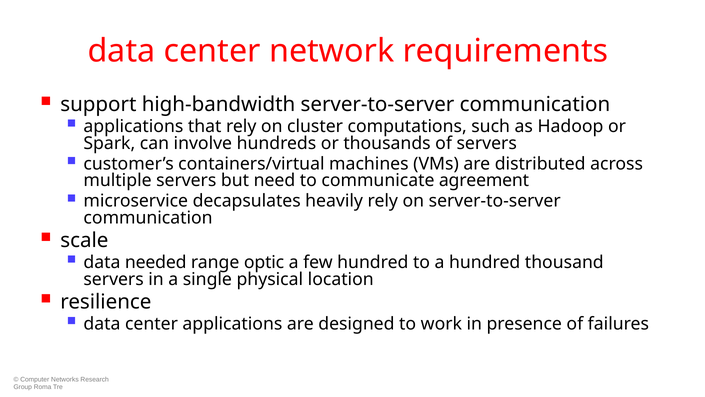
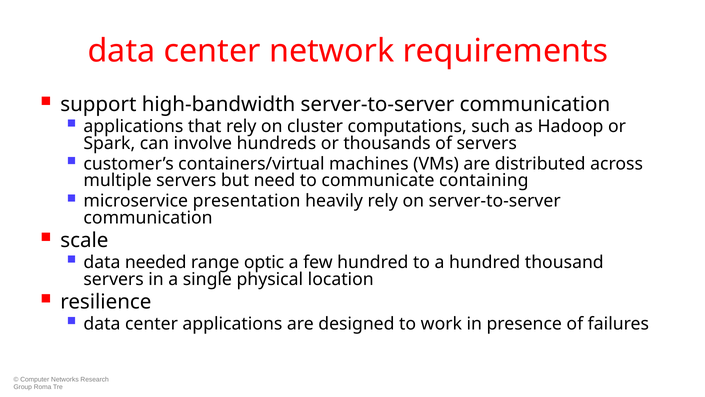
agreement: agreement -> containing
decapsulates: decapsulates -> presentation
